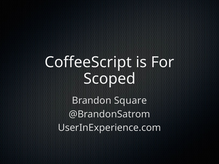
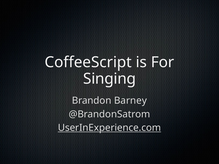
Scoped: Scoped -> Singing
Square: Square -> Barney
UserInExperience.com underline: none -> present
